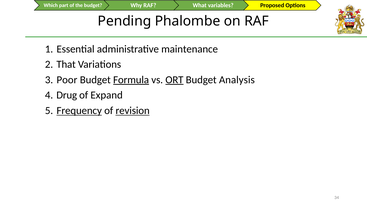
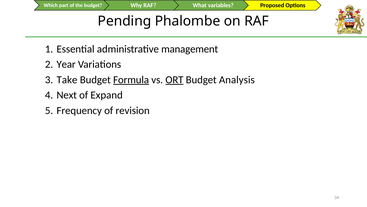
maintenance: maintenance -> management
That: That -> Year
Poor: Poor -> Take
Drug: Drug -> Next
Frequency underline: present -> none
revision underline: present -> none
